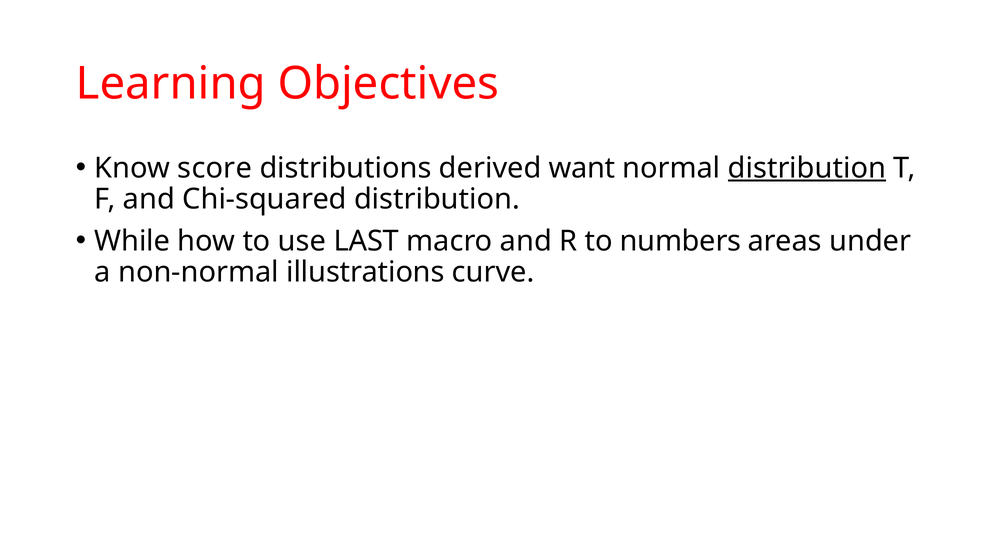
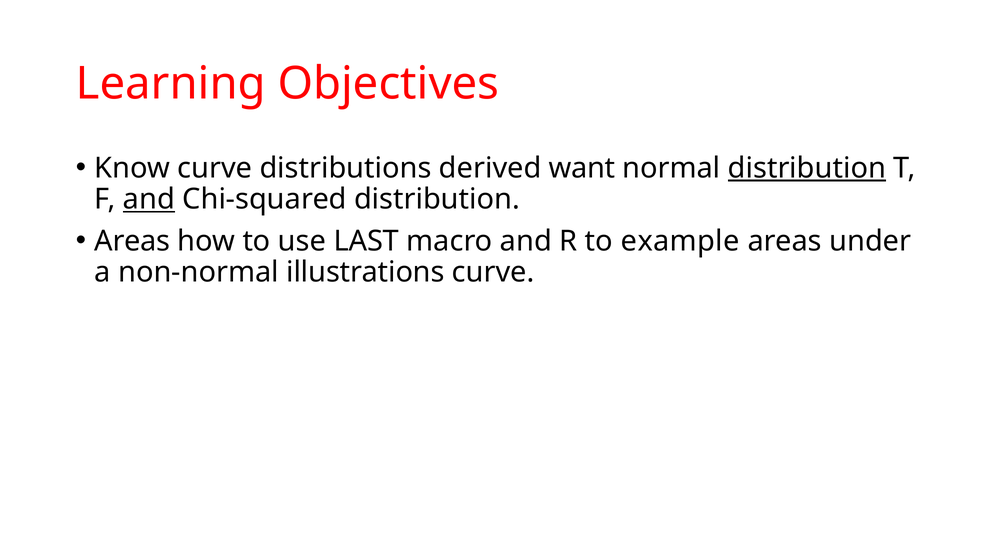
Know score: score -> curve
and at (149, 199) underline: none -> present
While at (132, 241): While -> Areas
numbers: numbers -> example
